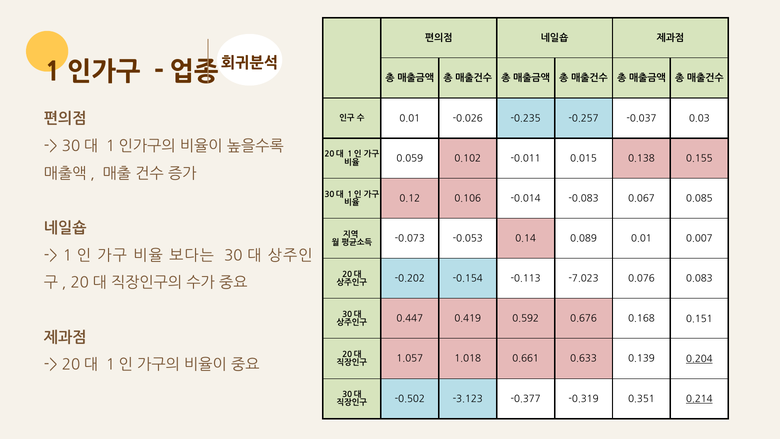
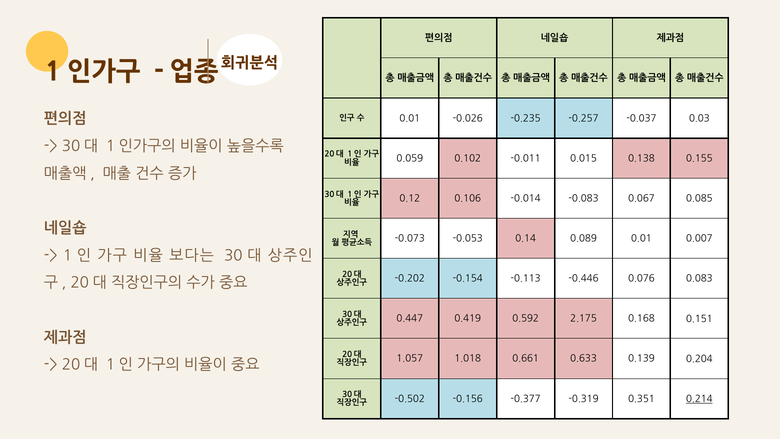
-7.023: -7.023 -> -0.446
0.676: 0.676 -> 2.175
0.204 underline: present -> none
-3.123: -3.123 -> -0.156
